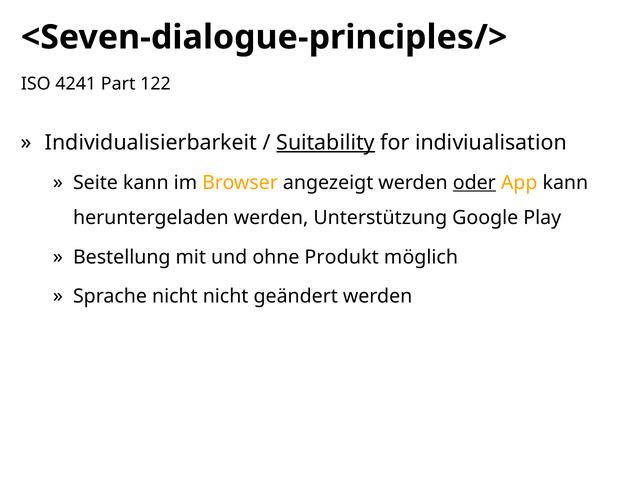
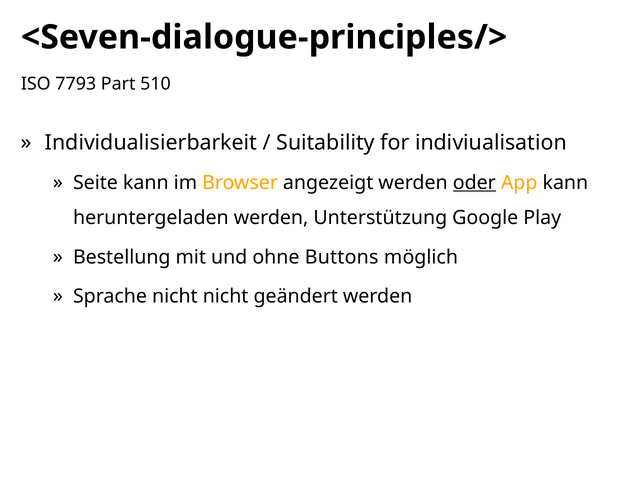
4241: 4241 -> 7793
122: 122 -> 510
Suitability underline: present -> none
Produkt: Produkt -> Buttons
